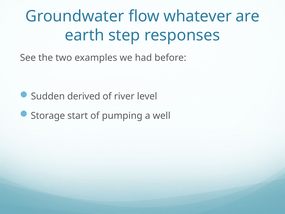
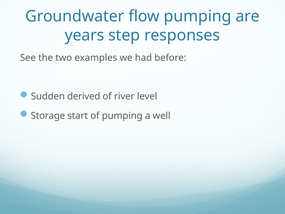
flow whatever: whatever -> pumping
earth: earth -> years
